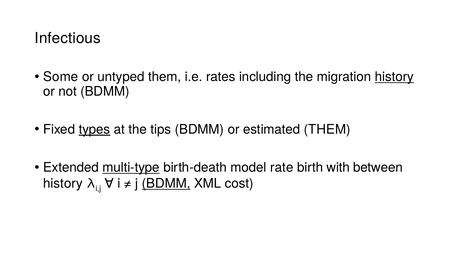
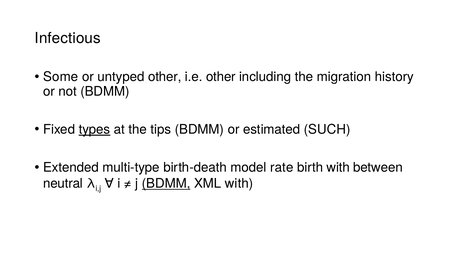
untyped them: them -> other
i.e rates: rates -> other
history at (394, 77) underline: present -> none
estimated THEM: THEM -> SUCH
multi-type underline: present -> none
history at (63, 183): history -> neutral
XML cost: cost -> with
